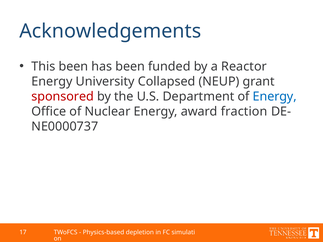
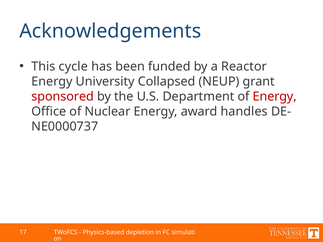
This been: been -> cycle
Energy at (275, 97) colour: blue -> red
fraction: fraction -> handles
